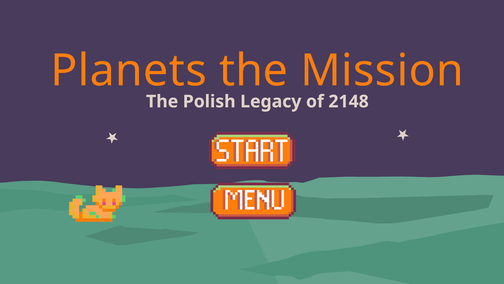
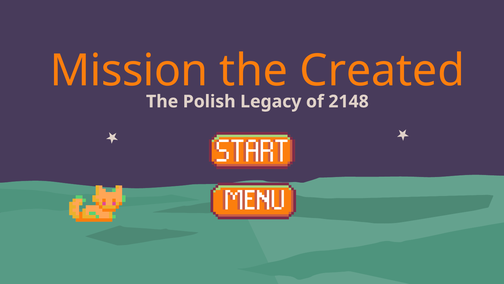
Planets: Planets -> Mission
Mission: Mission -> Created
